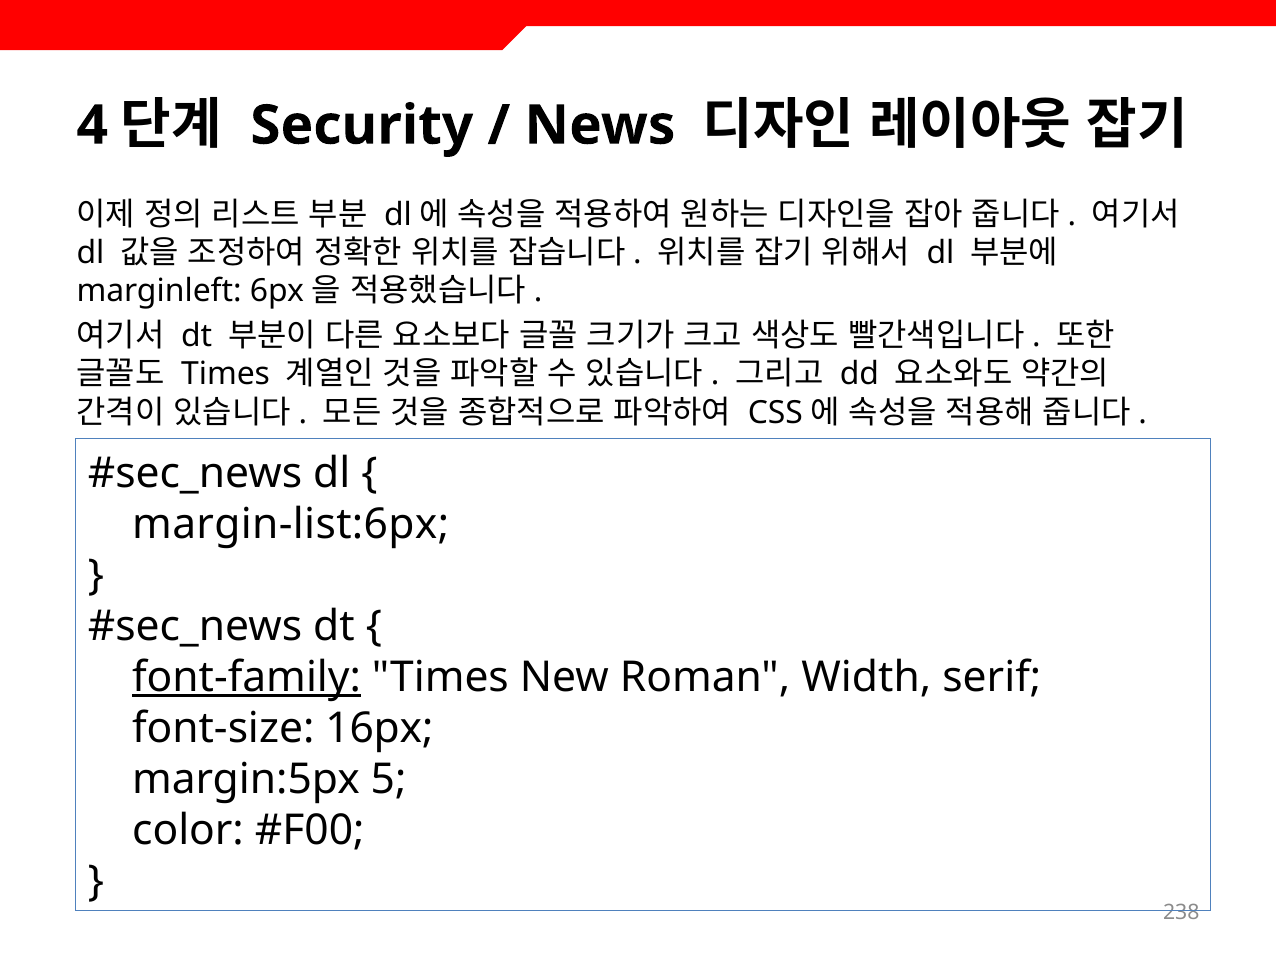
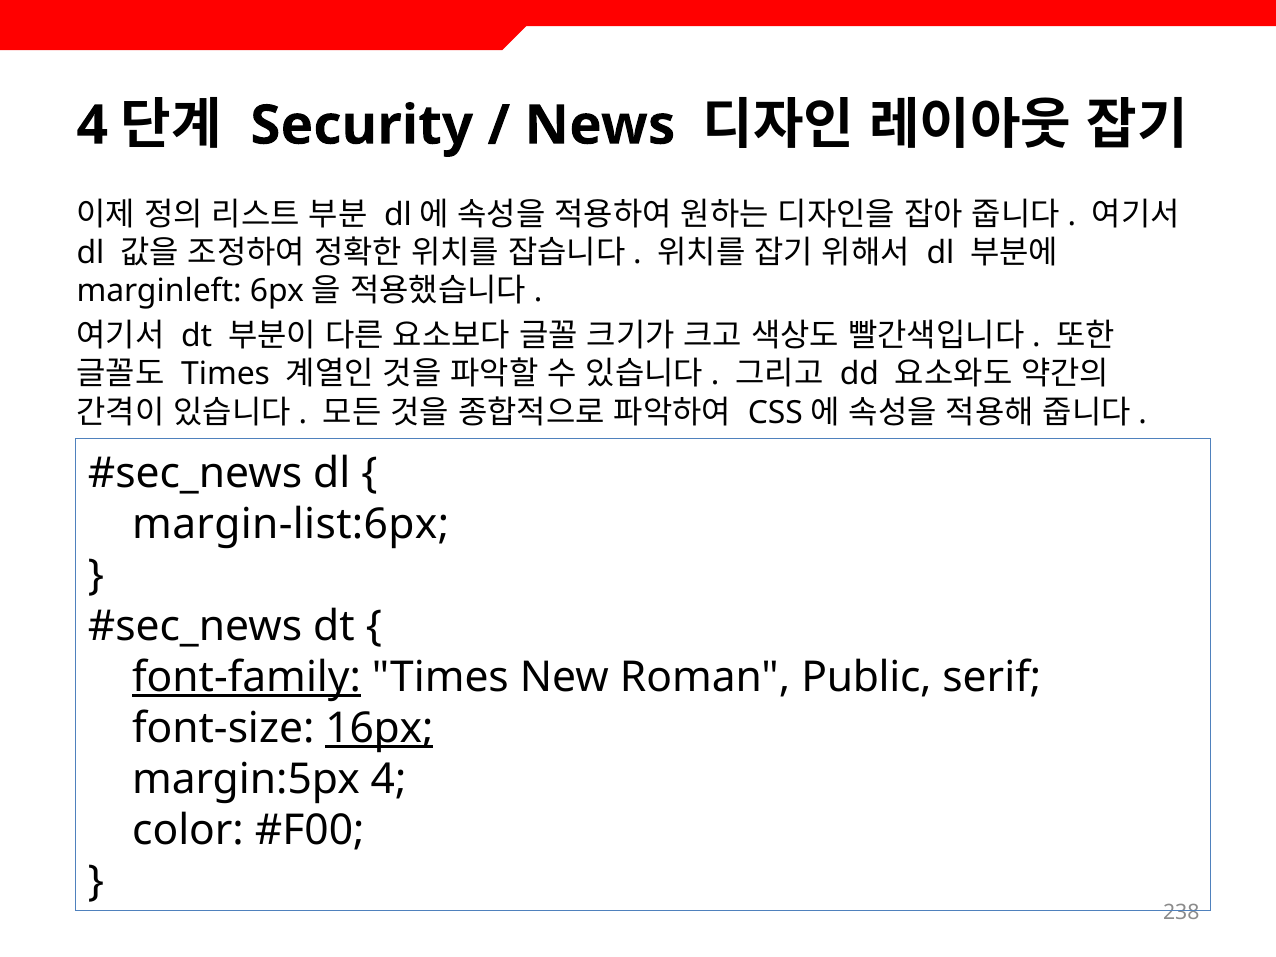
Width: Width -> Public
16px underline: none -> present
margin:5px 5: 5 -> 4
